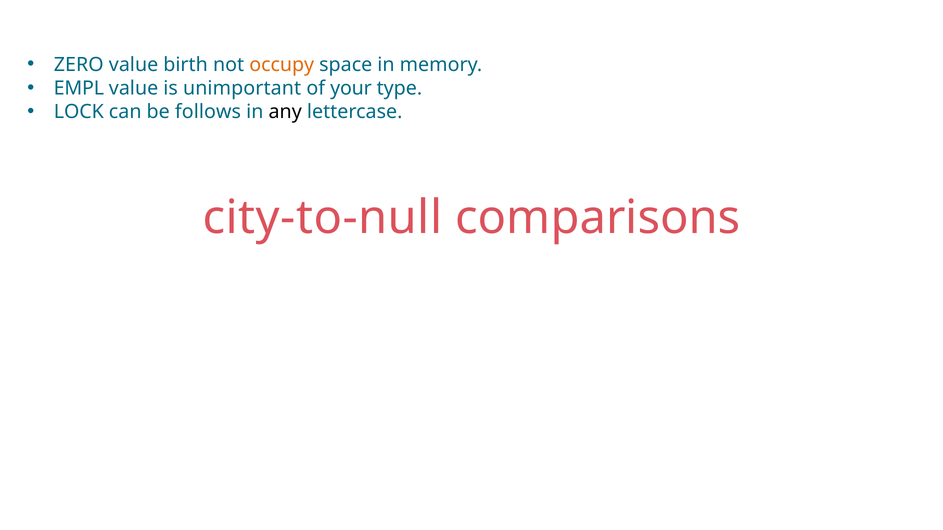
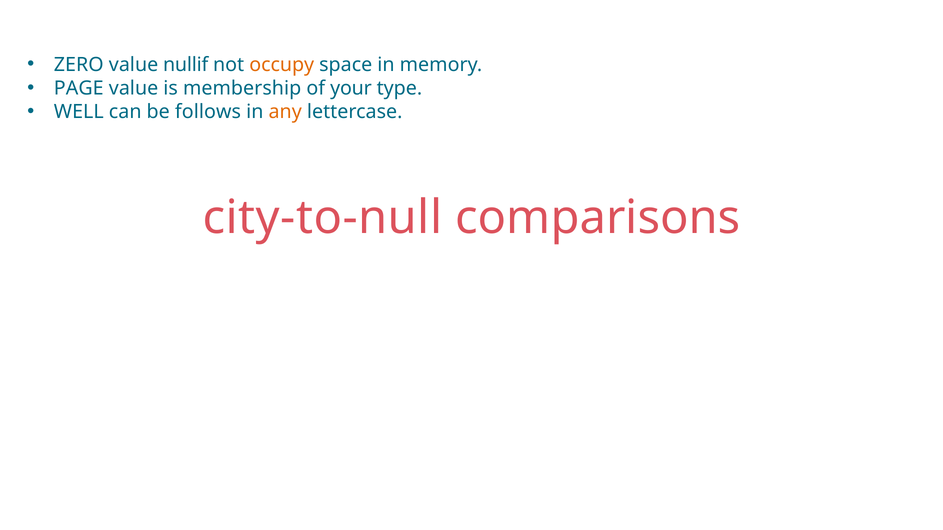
birth: birth -> nullif
EMPL: EMPL -> PAGE
unimportant: unimportant -> membership
LOCK: LOCK -> WELL
any colour: black -> orange
